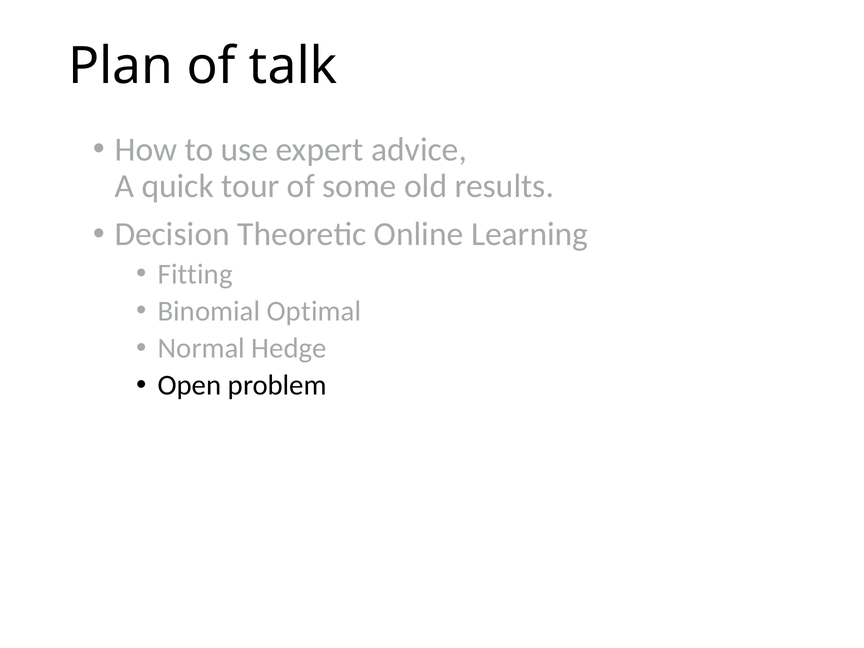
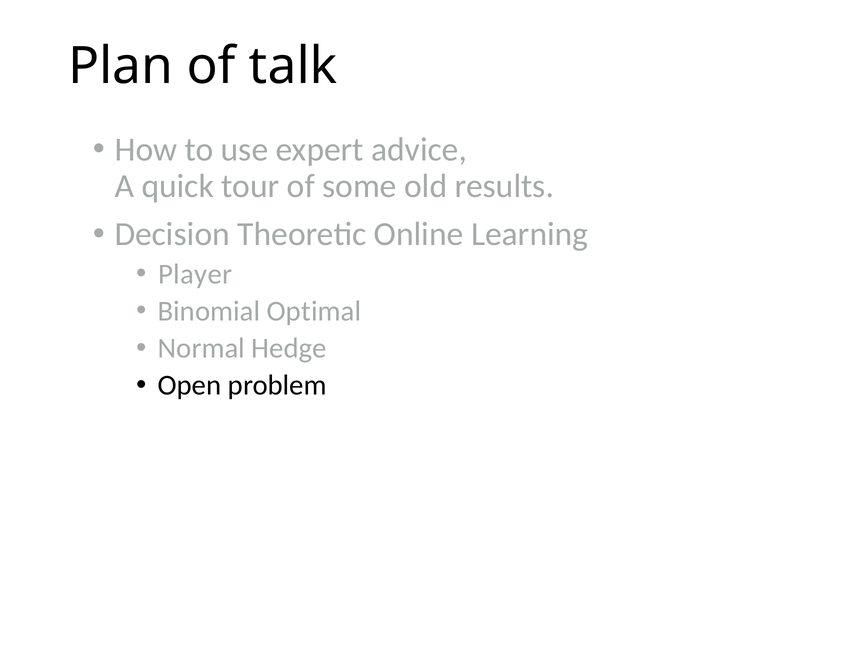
Fitting: Fitting -> Player
